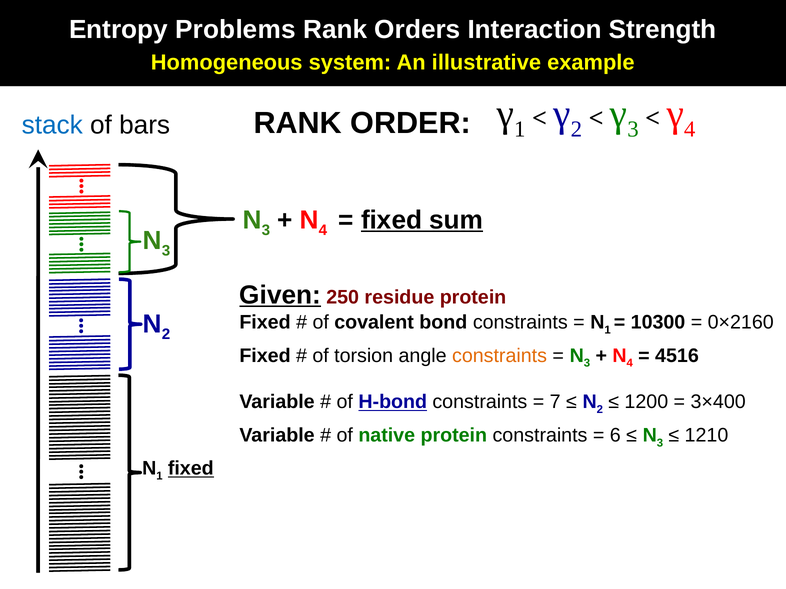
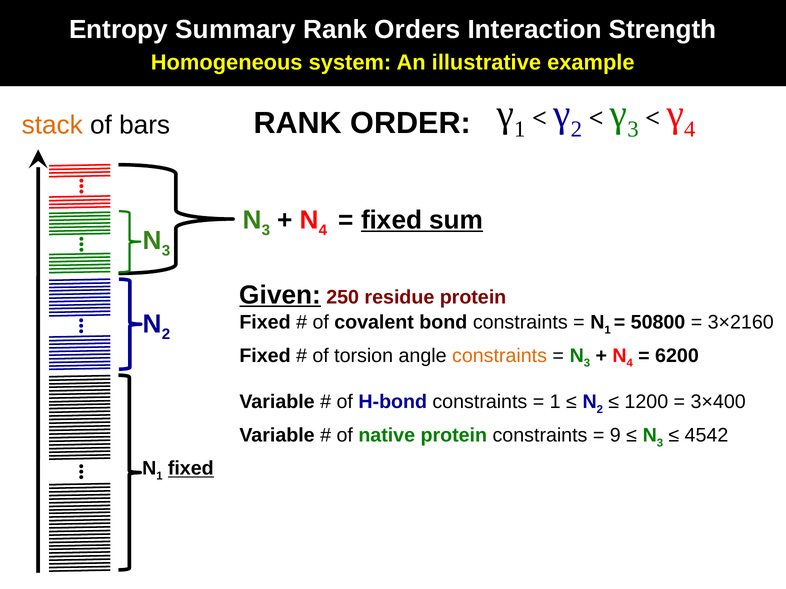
Problems: Problems -> Summary
stack colour: blue -> orange
10300: 10300 -> 50800
0×2160: 0×2160 -> 3×2160
4516: 4516 -> 6200
H-bond underline: present -> none
7 at (555, 402): 7 -> 1
6: 6 -> 9
1210: 1210 -> 4542
